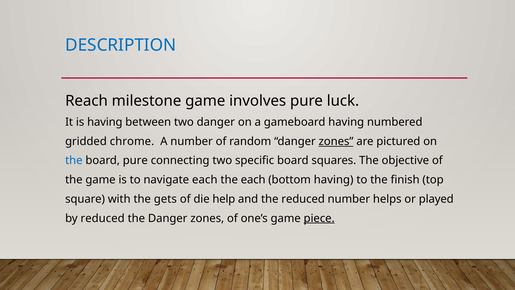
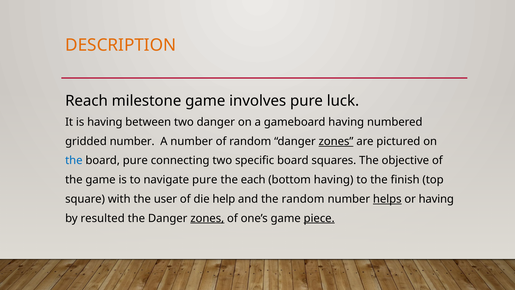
DESCRIPTION colour: blue -> orange
gridded chrome: chrome -> number
navigate each: each -> pure
gets: gets -> user
the reduced: reduced -> random
helps underline: none -> present
or played: played -> having
by reduced: reduced -> resulted
zones at (207, 218) underline: none -> present
